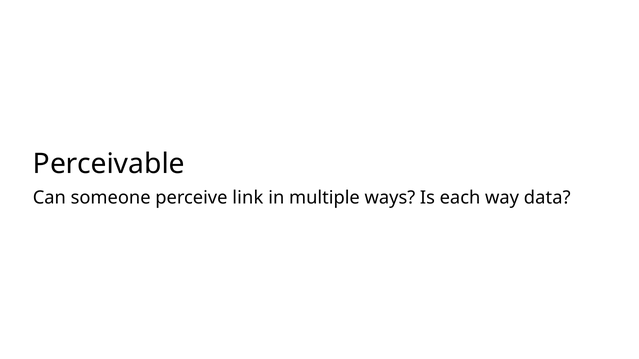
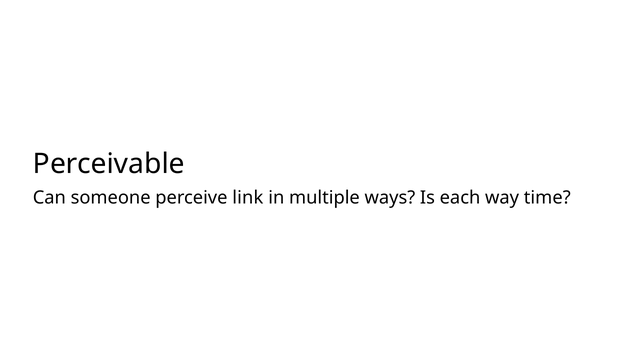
data: data -> time
